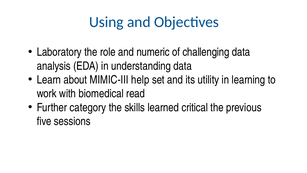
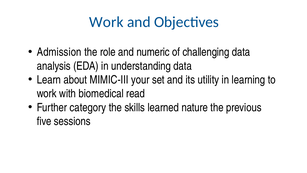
Using at (106, 22): Using -> Work
Laboratory: Laboratory -> Admission
help: help -> your
critical: critical -> nature
